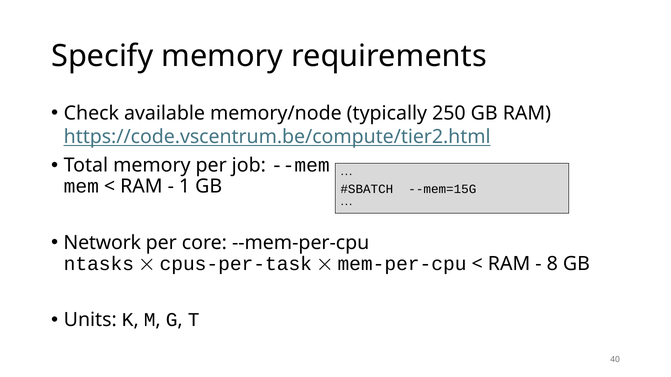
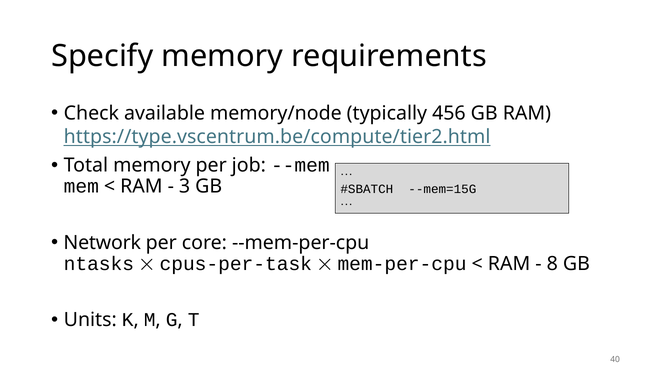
250: 250 -> 456
https://code.vscentrum.be/compute/tier2.html: https://code.vscentrum.be/compute/tier2.html -> https://type.vscentrum.be/compute/tier2.html
1: 1 -> 3
